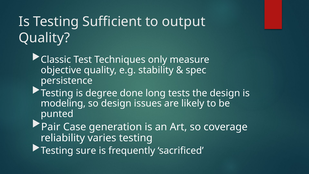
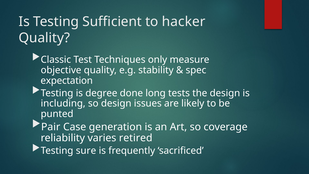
output: output -> hacker
persistence: persistence -> expectation
modeling: modeling -> including
varies testing: testing -> retired
